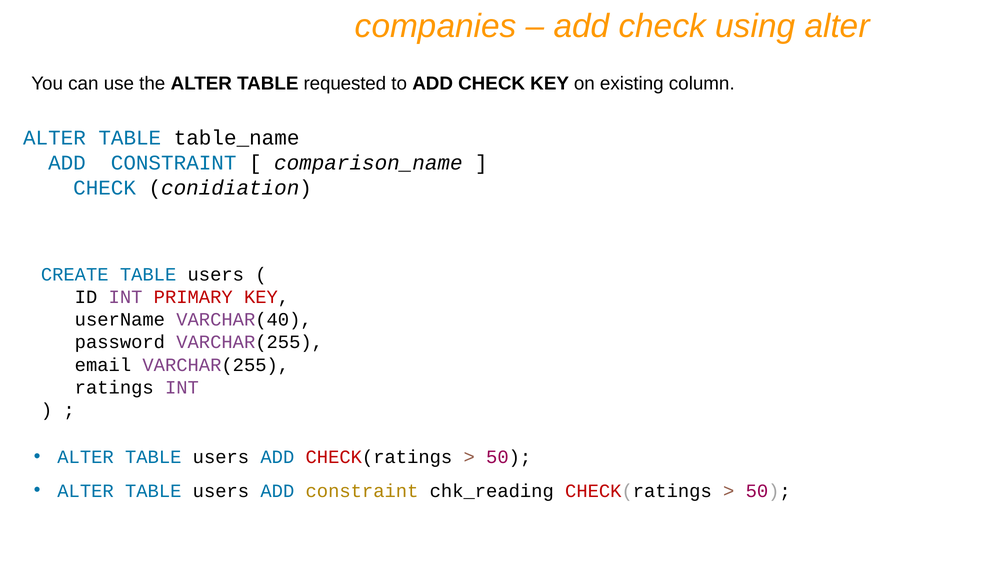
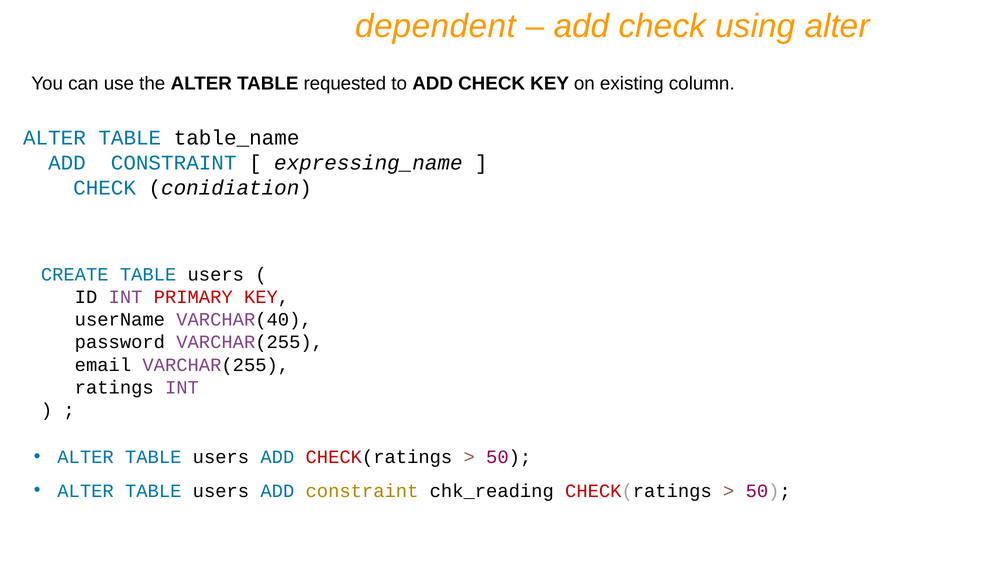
companies: companies -> dependent
comparison_name: comparison_name -> expressing_name
